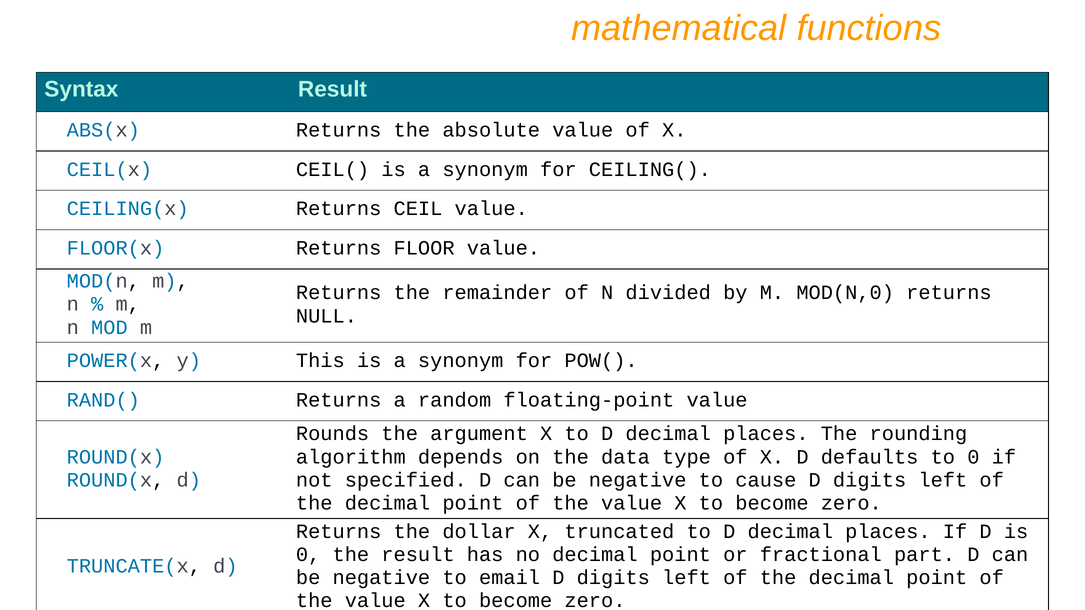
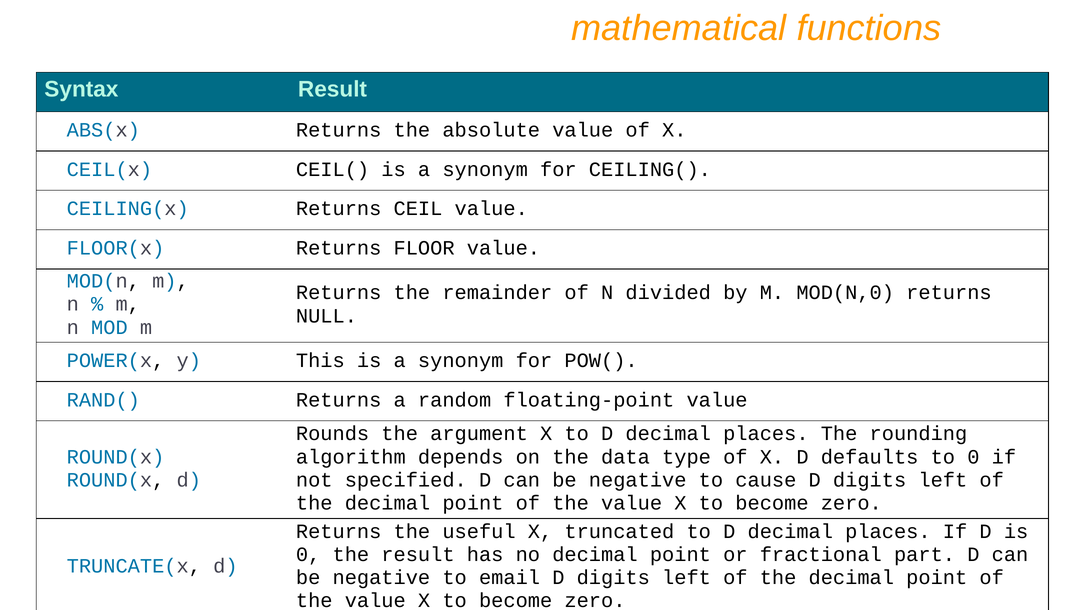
dollar: dollar -> useful
